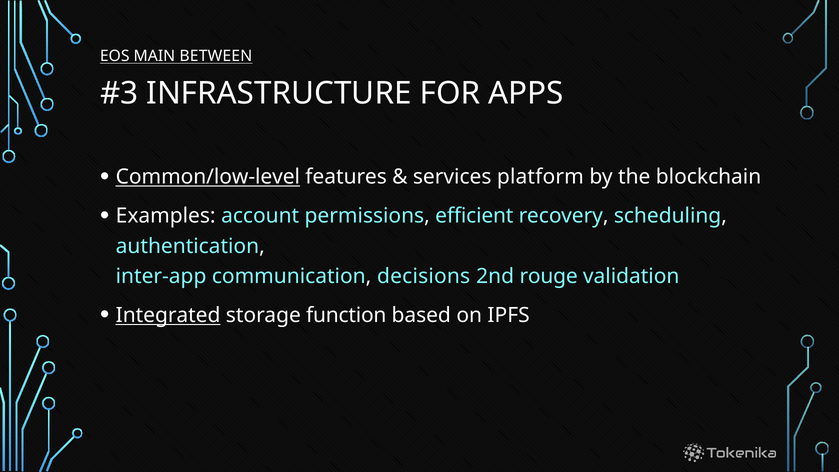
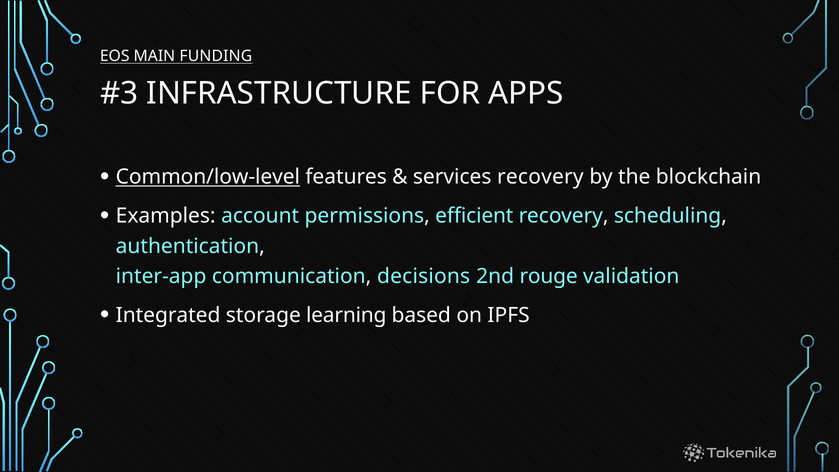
BETWEEN: BETWEEN -> FUNDING
services platform: platform -> recovery
Integrated underline: present -> none
function: function -> learning
